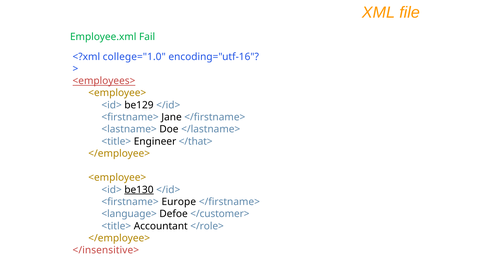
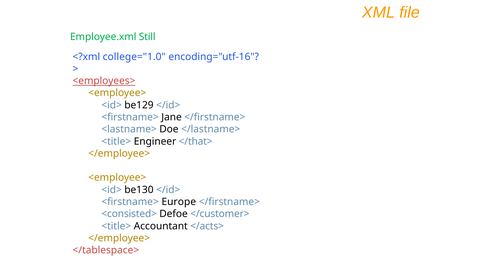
Fail: Fail -> Still
be130 underline: present -> none
<language>: <language> -> <consisted>
</role>: </role> -> </acts>
</insensitive>: </insensitive> -> </tablespace>
